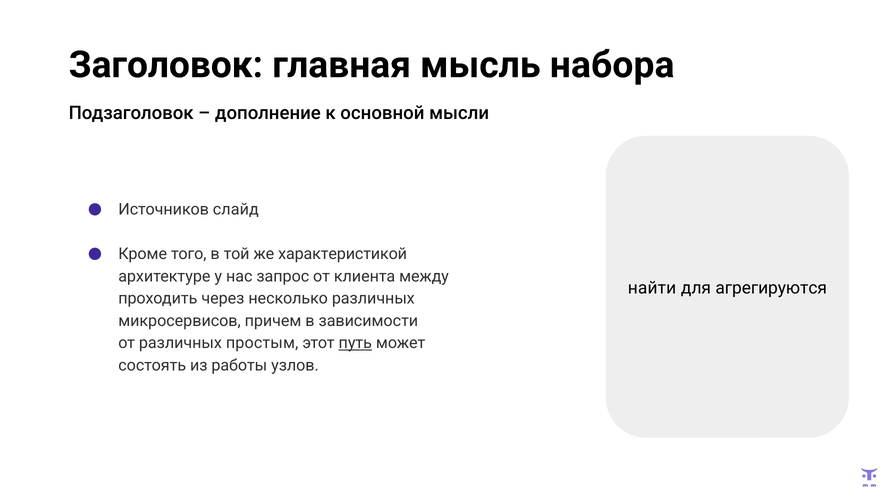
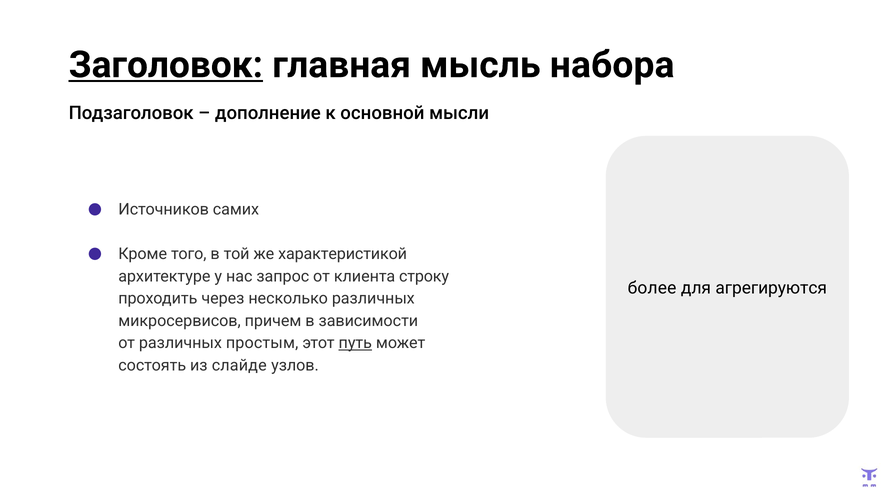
Заголовок underline: none -> present
слайд: слайд -> самих
между: между -> строку
найти: найти -> более
работы: работы -> слайде
